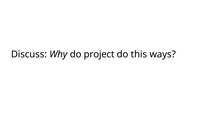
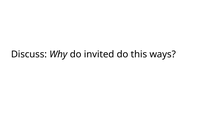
project: project -> invited
